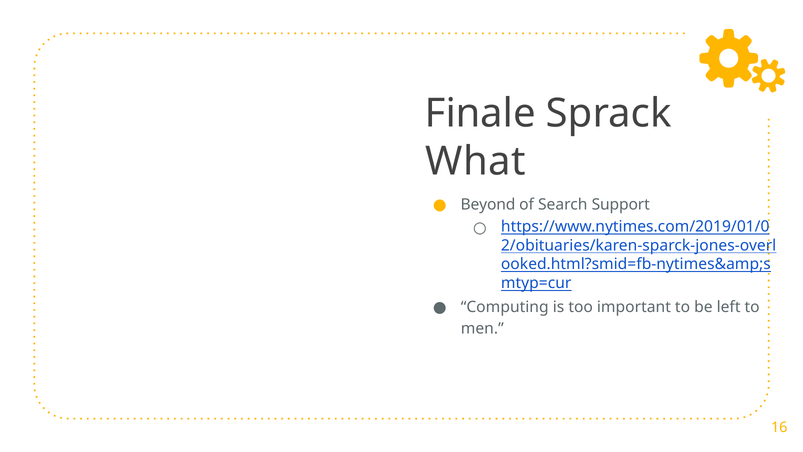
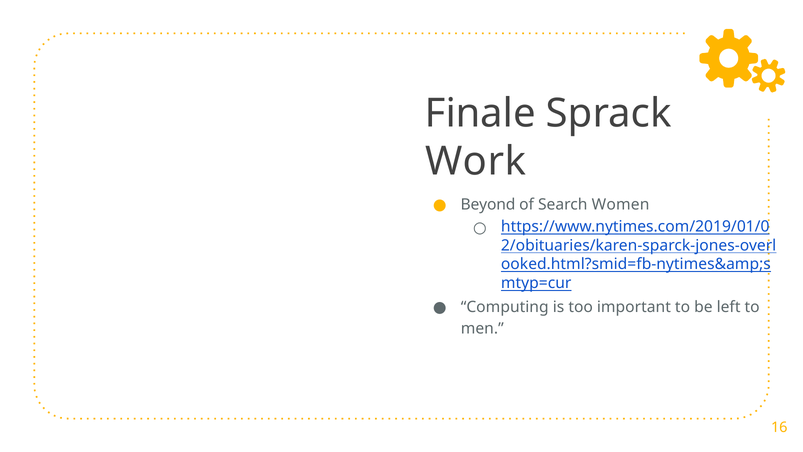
What: What -> Work
Support: Support -> Women
